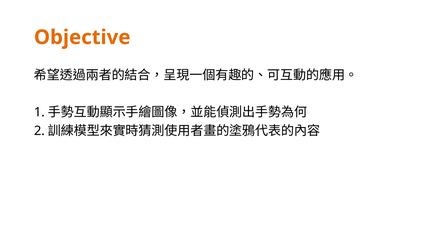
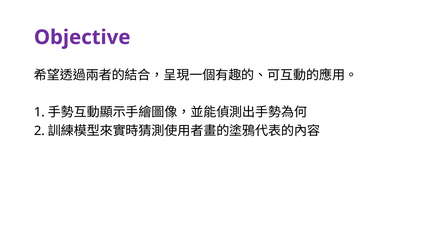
Objective colour: orange -> purple
